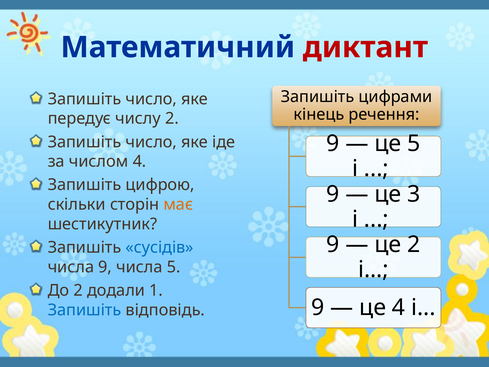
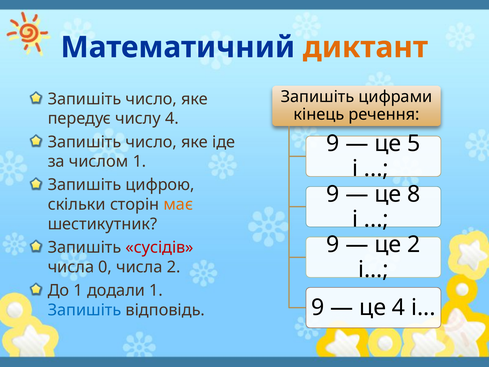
диктант colour: red -> orange
числу 2: 2 -> 4
числом 4: 4 -> 1
3: 3 -> 8
сусідів colour: blue -> red
числа 9: 9 -> 0
числа 5: 5 -> 2
До 2: 2 -> 1
